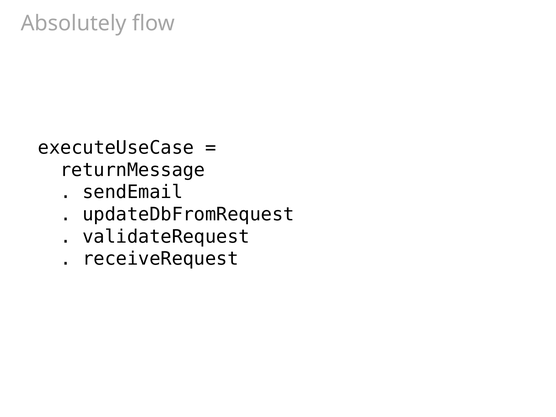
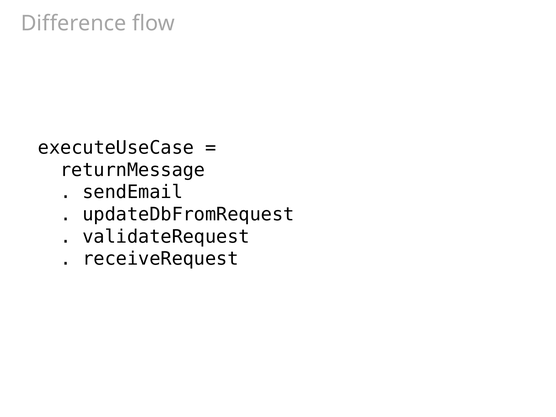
Absolutely: Absolutely -> Difference
